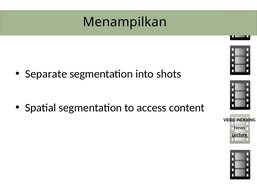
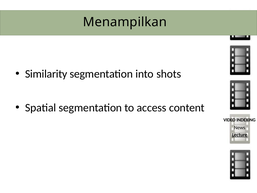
Separate: Separate -> Similarity
